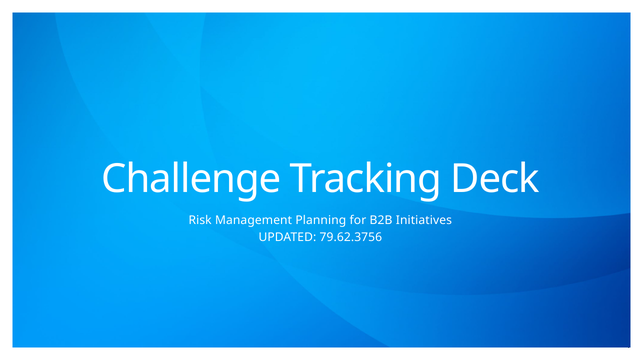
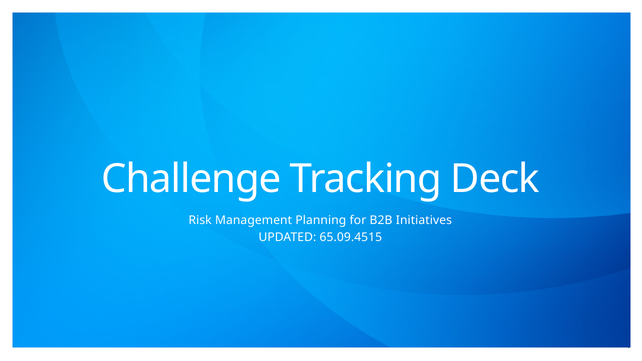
79.62.3756: 79.62.3756 -> 65.09.4515
